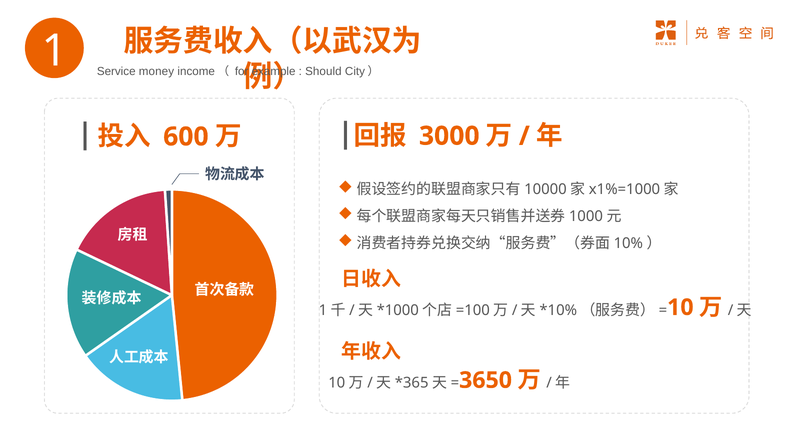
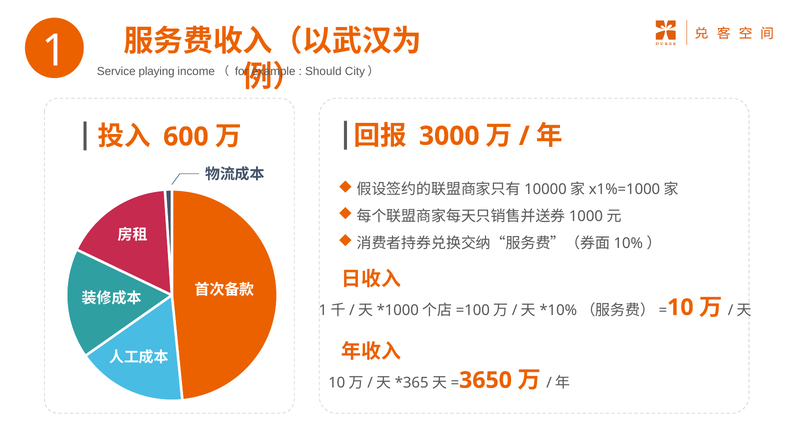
money: money -> playing
